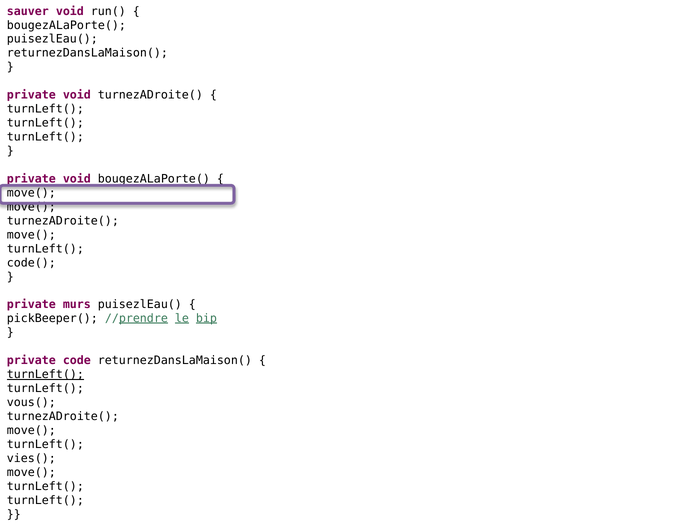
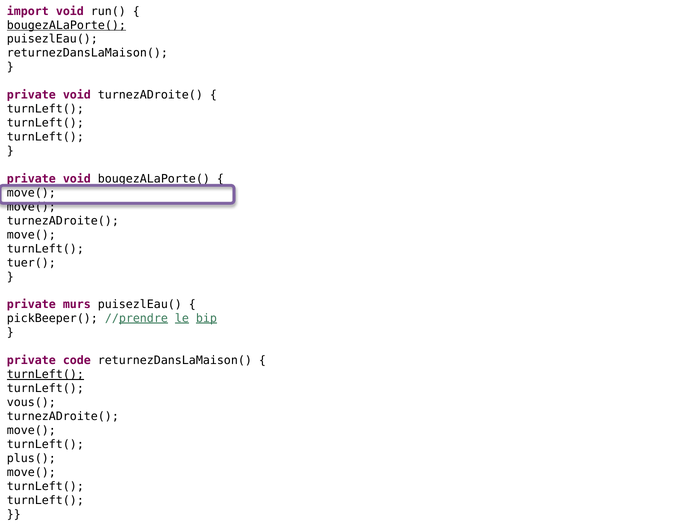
sauver: sauver -> import
bougezALaPorte( at (66, 25) underline: none -> present
code(: code( -> tuer(
vies(: vies( -> plus(
